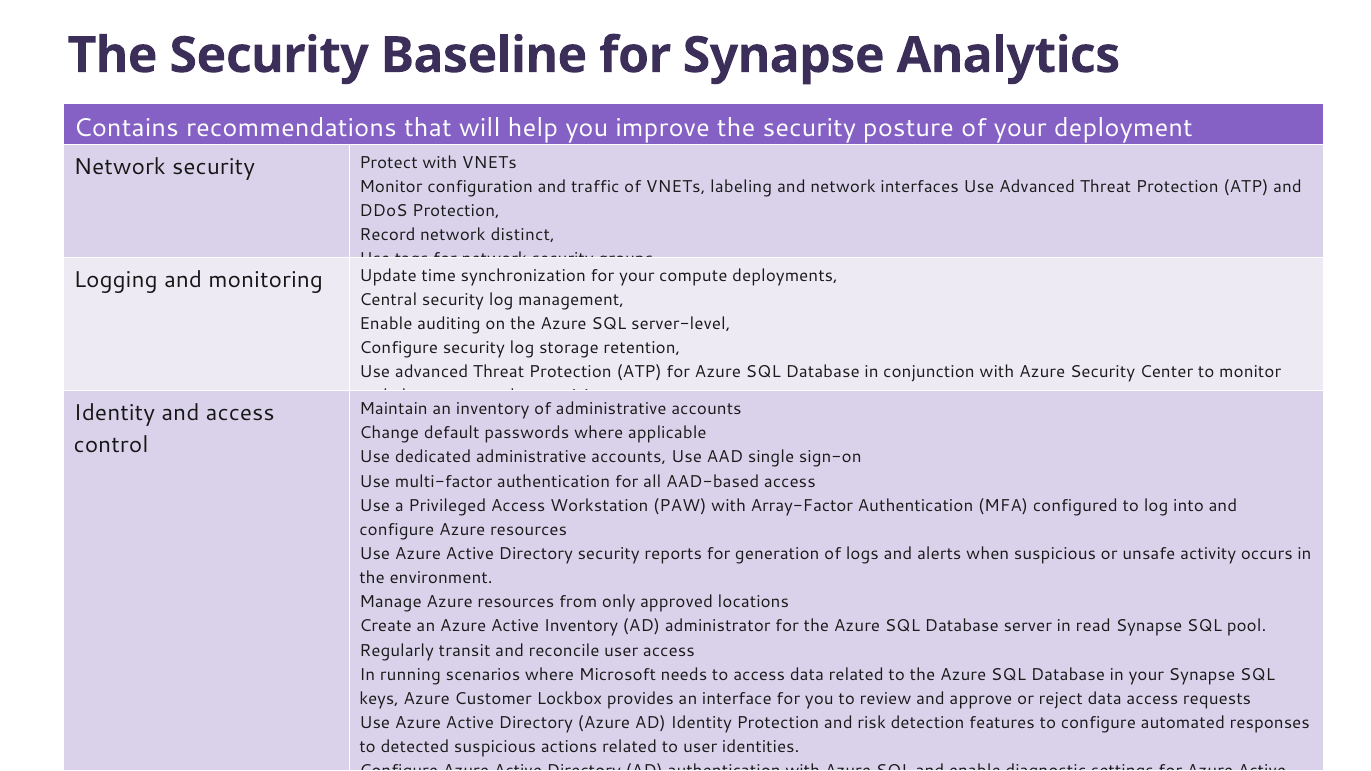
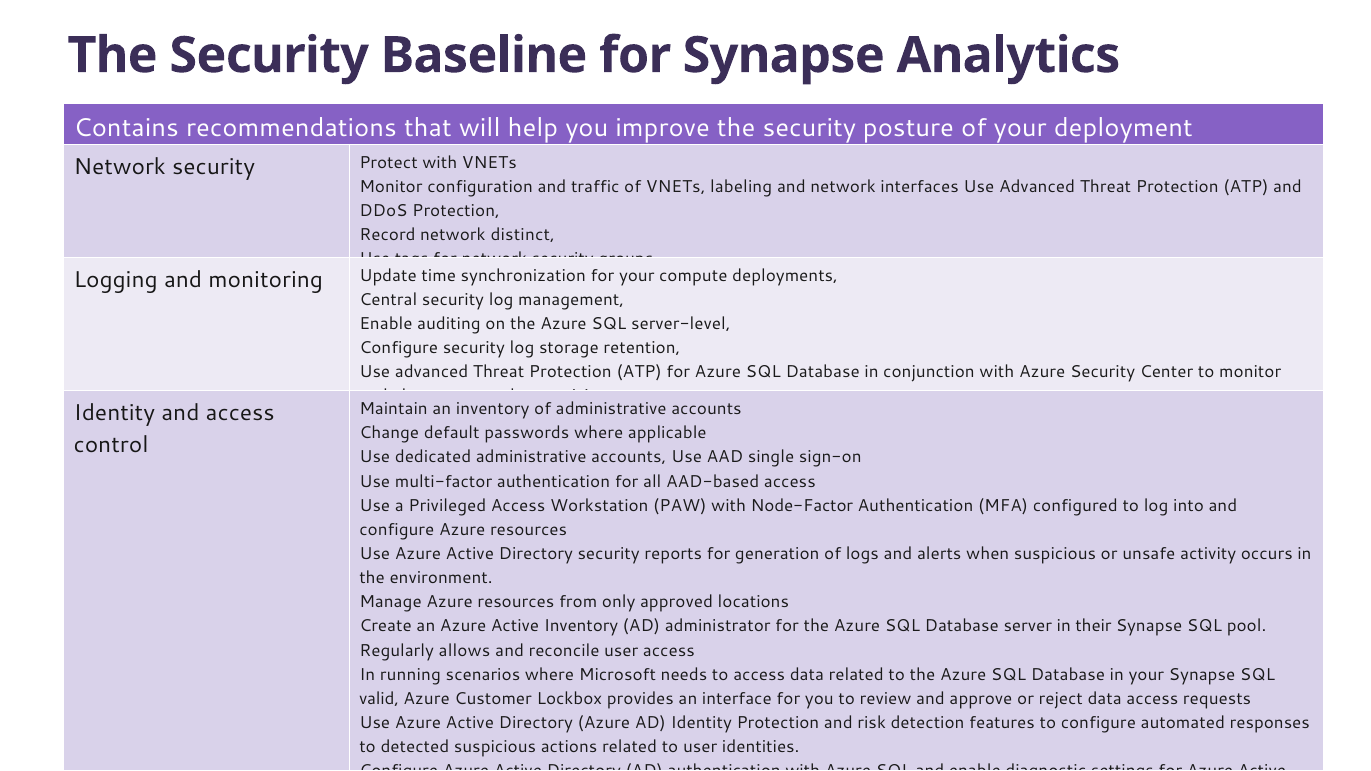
Array-Factor: Array-Factor -> Node-Factor
read: read -> their
transit: transit -> allows
keys: keys -> valid
